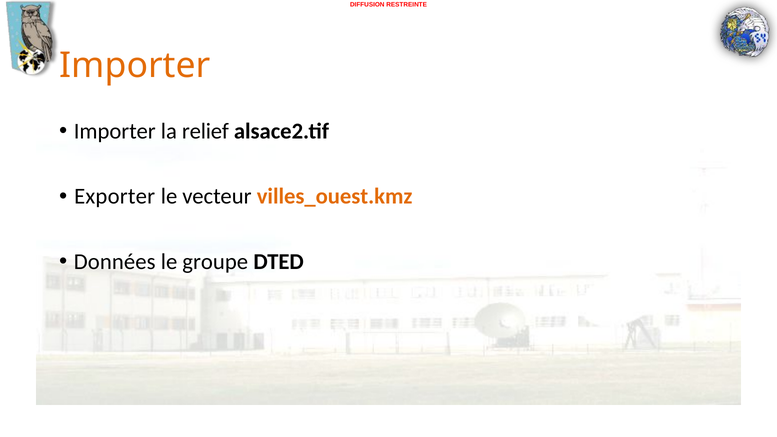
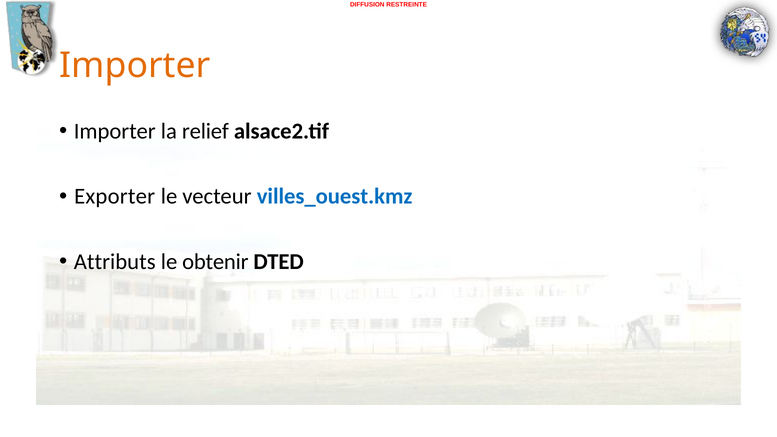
villes_ouest.kmz colour: orange -> blue
Données: Données -> Attributs
groupe: groupe -> obtenir
